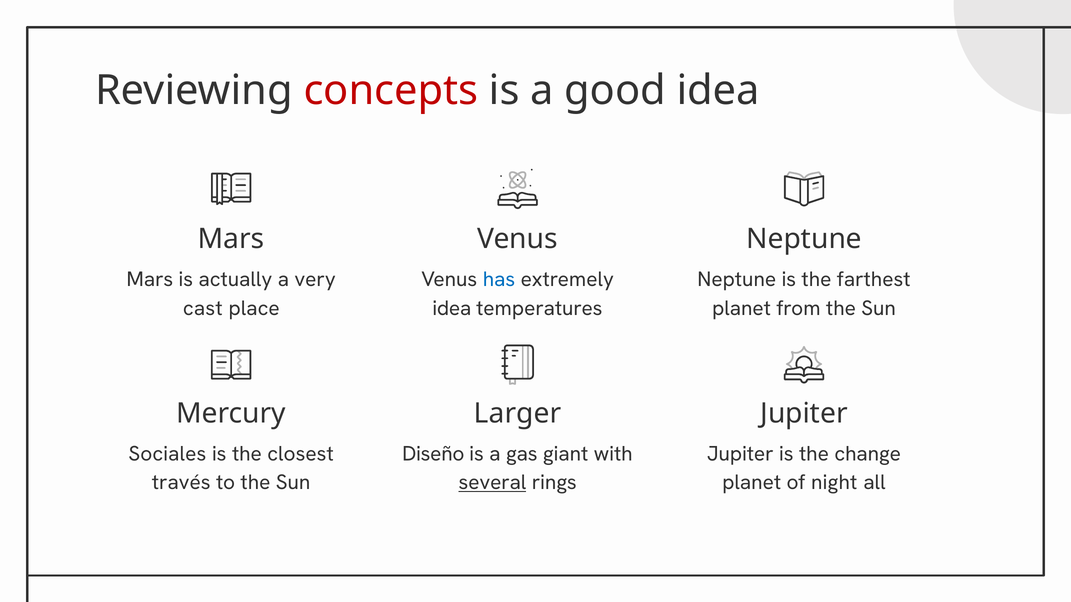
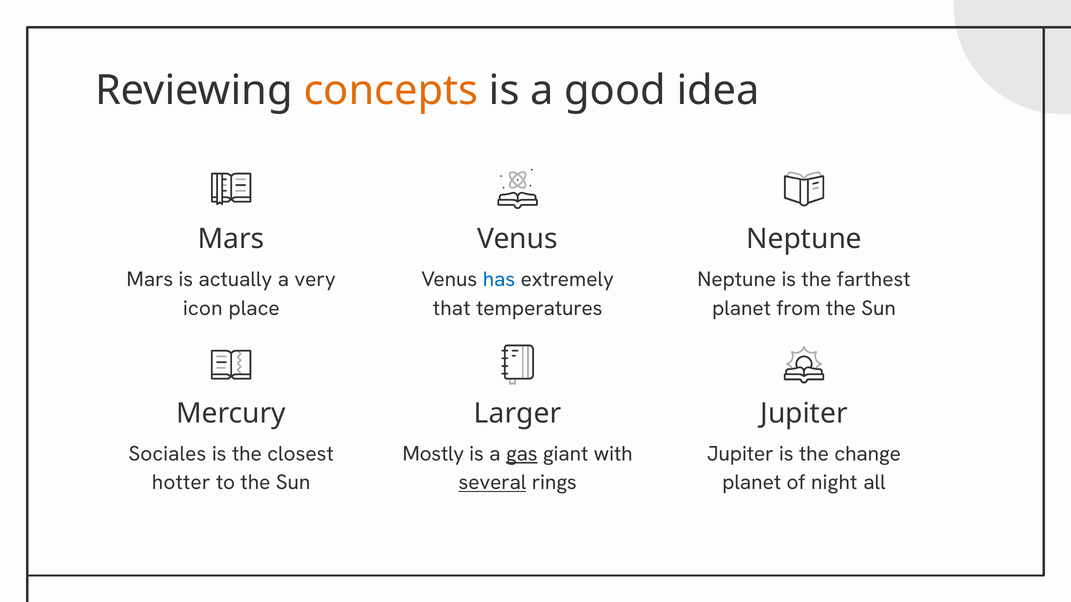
concepts colour: red -> orange
cast: cast -> icon
idea at (452, 308): idea -> that
Diseño: Diseño -> Mostly
gas underline: none -> present
través: través -> hotter
